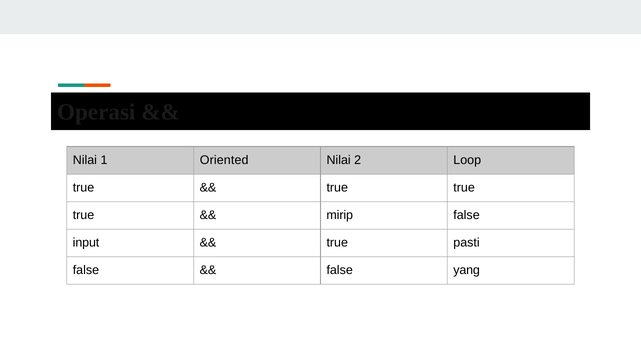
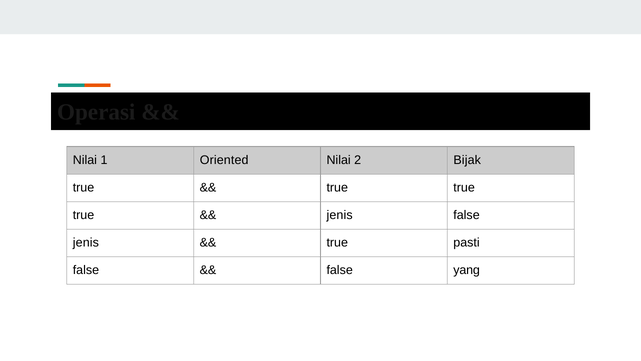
Loop: Loop -> Bijak
mirip at (340, 215): mirip -> jenis
input at (86, 242): input -> jenis
